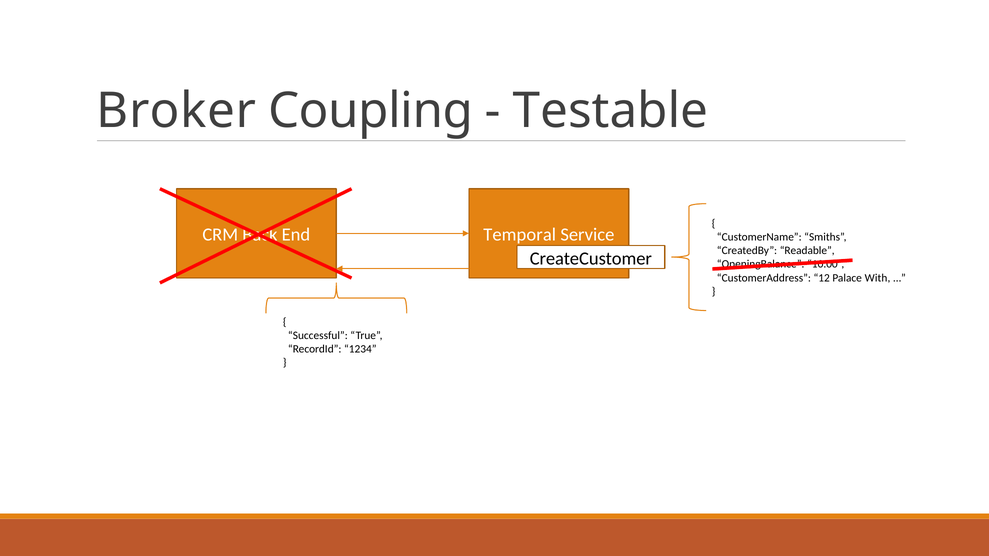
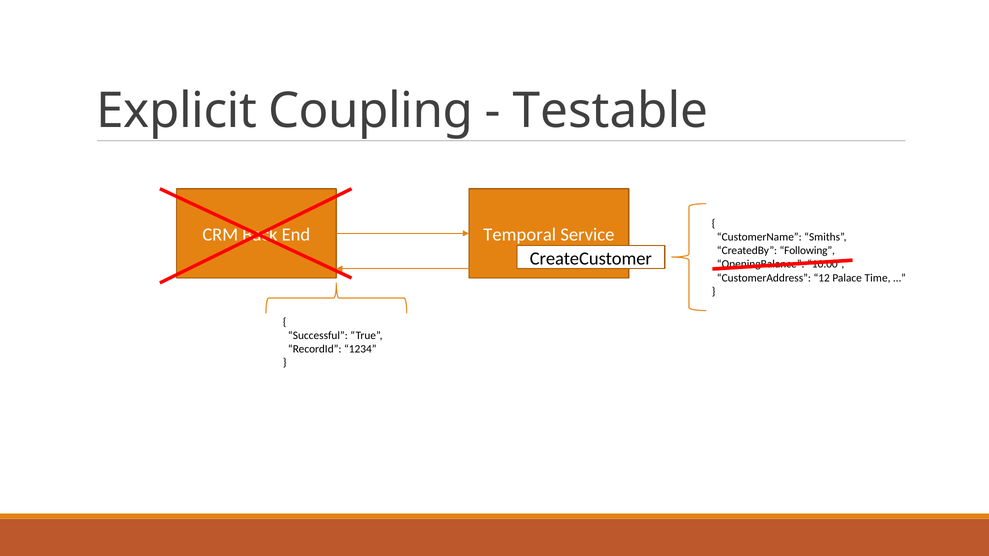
Broker: Broker -> Explicit
Readable: Readable -> Following
With: With -> Time
